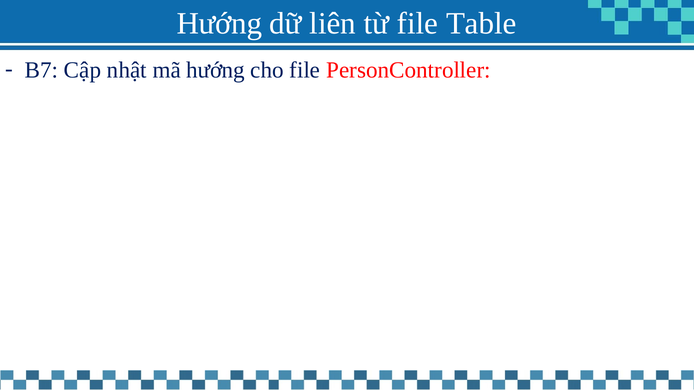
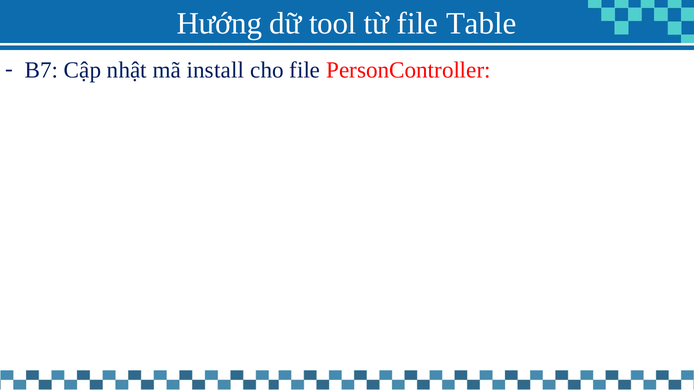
liên: liên -> tool
mã hướng: hướng -> install
